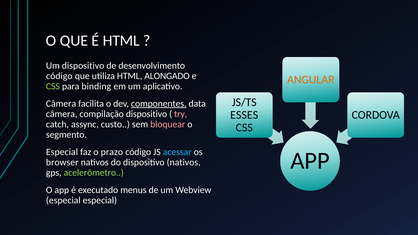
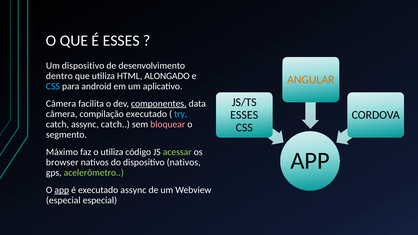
É HTML: HTML -> ESSES
código at (59, 76): código -> dentro
CSS at (53, 86) colour: light green -> light blue
binding: binding -> android
compilação dispositivo: dispositivo -> executado
try colour: pink -> light blue
assync custo: custo -> catch
Especial at (62, 152): Especial -> Máximo
o prazo: prazo -> utiliza
acessar colour: light blue -> light green
app at (62, 190) underline: none -> present
executado menus: menus -> assync
